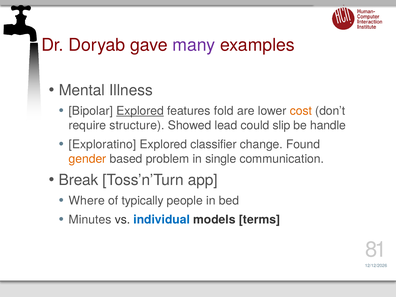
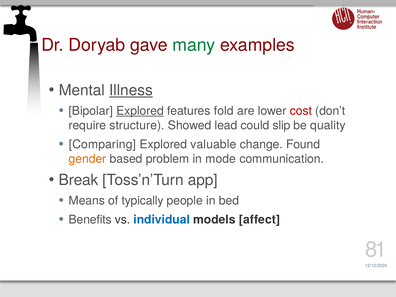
many colour: purple -> green
Illness underline: none -> present
cost colour: orange -> red
handle: handle -> quality
Exploratino: Exploratino -> Comparing
classifier: classifier -> valuable
single: single -> mode
Where: Where -> Means
Minutes: Minutes -> Benefits
terms: terms -> affect
